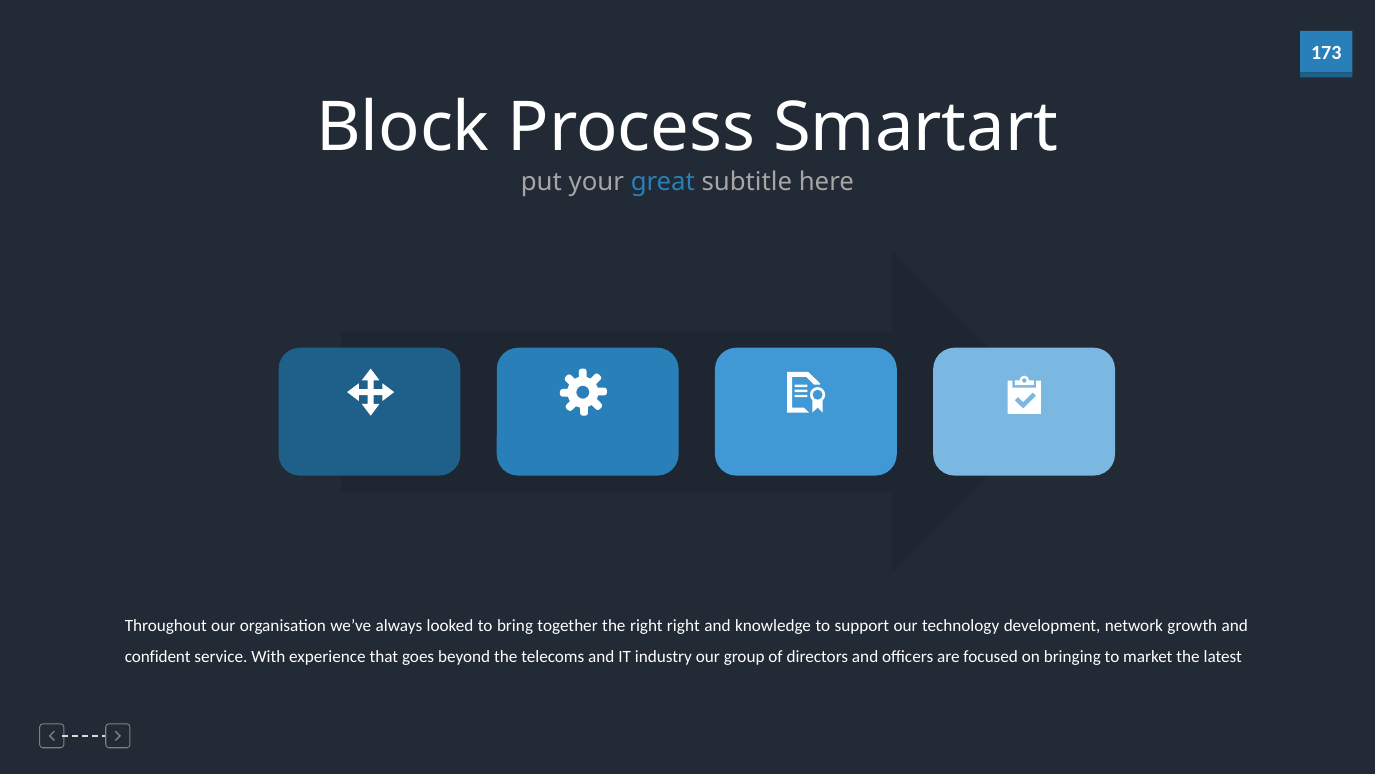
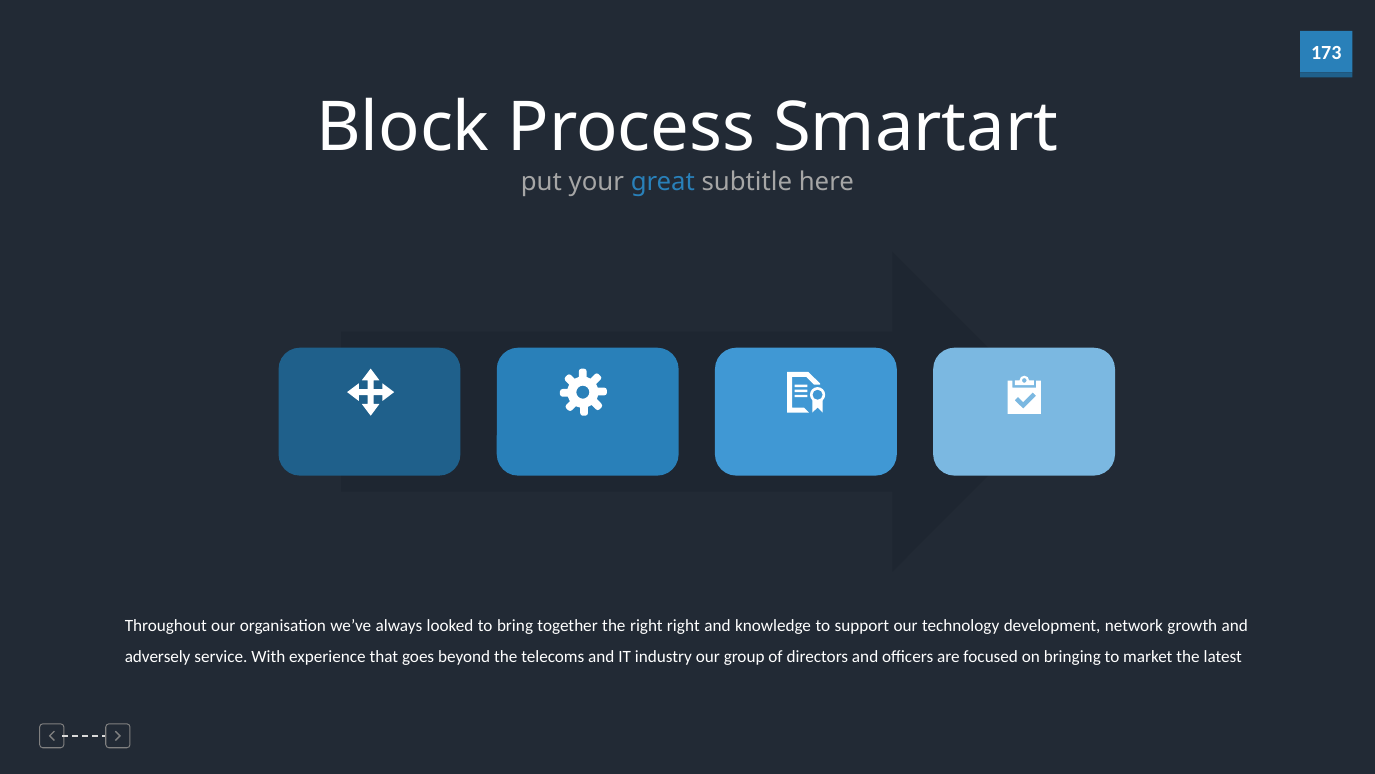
confident: confident -> adversely
